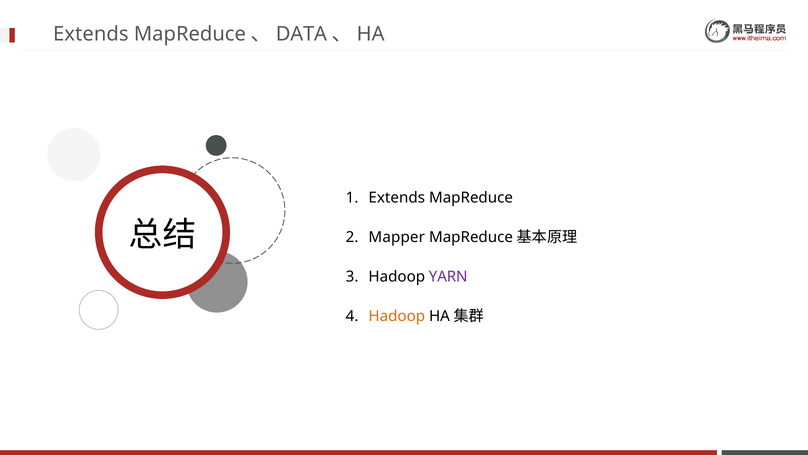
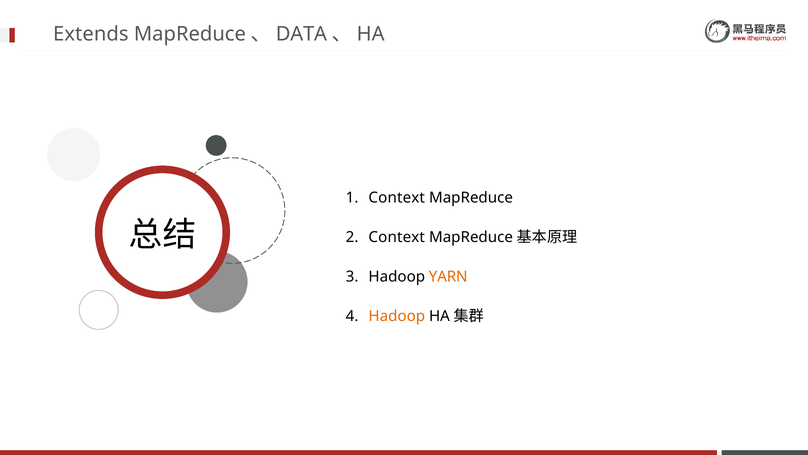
Extends at (397, 197): Extends -> Context
Mapper at (397, 237): Mapper -> Context
YARN colour: purple -> orange
